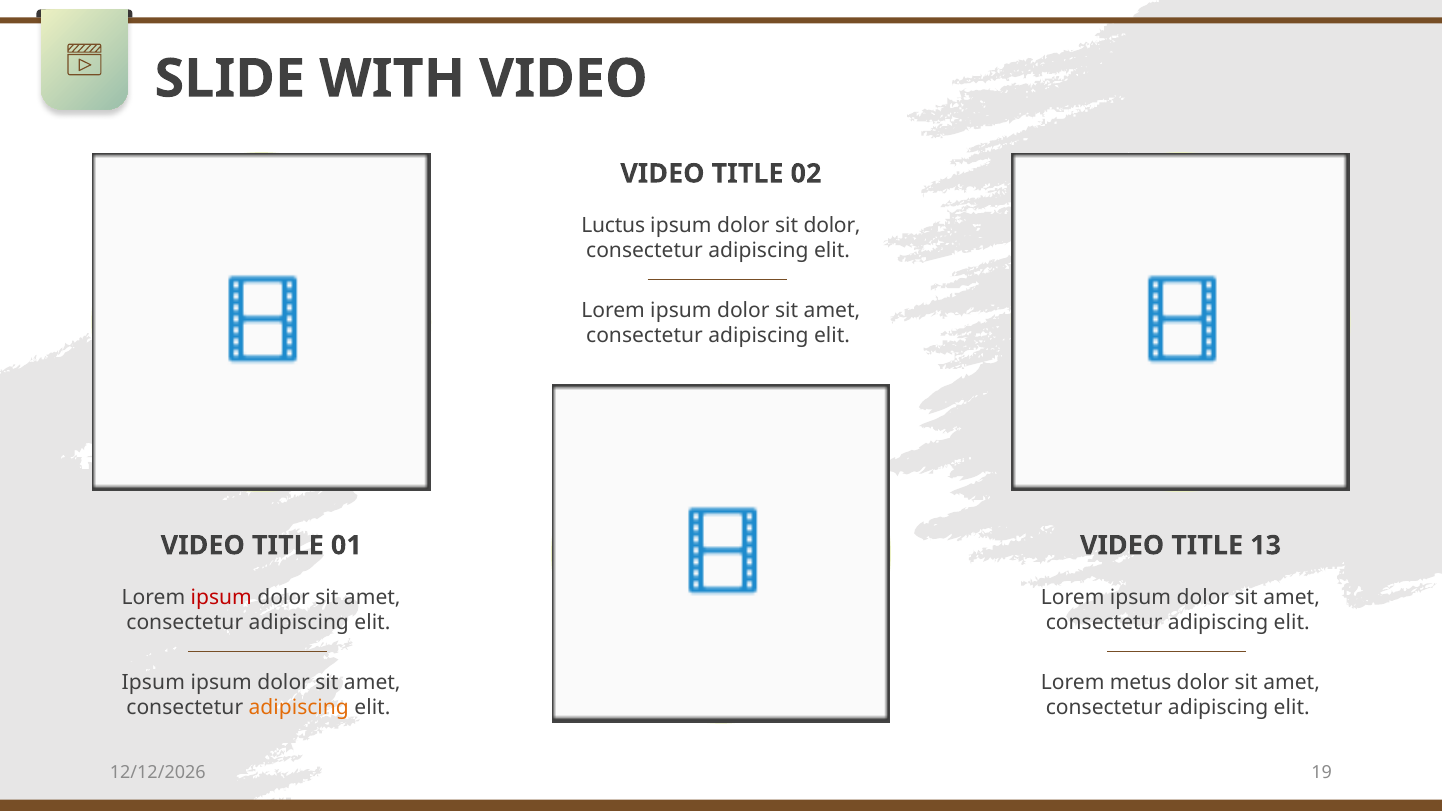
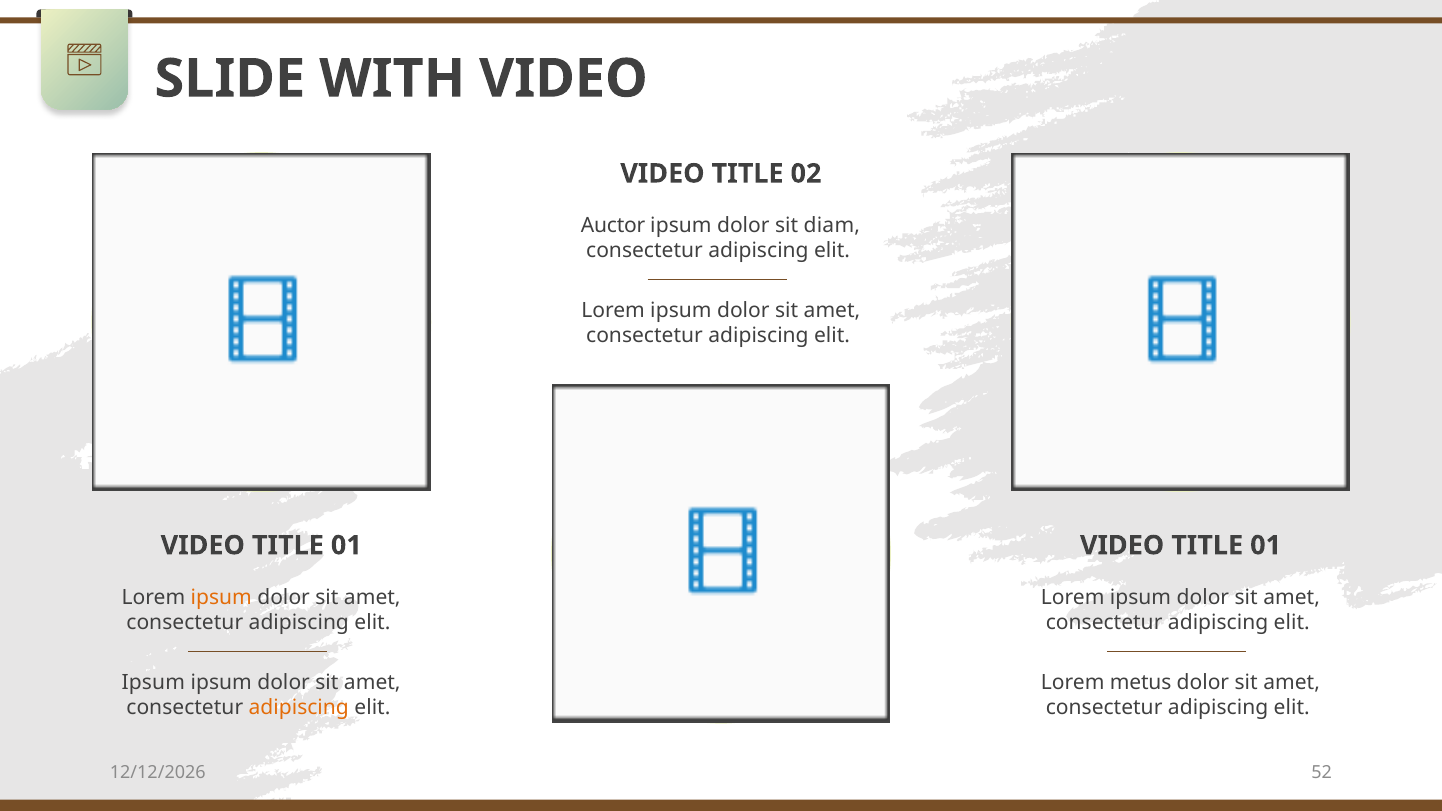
Luctus: Luctus -> Auctor
sit dolor: dolor -> diam
13 at (1266, 545): 13 -> 01
ipsum at (221, 597) colour: red -> orange
19: 19 -> 52
